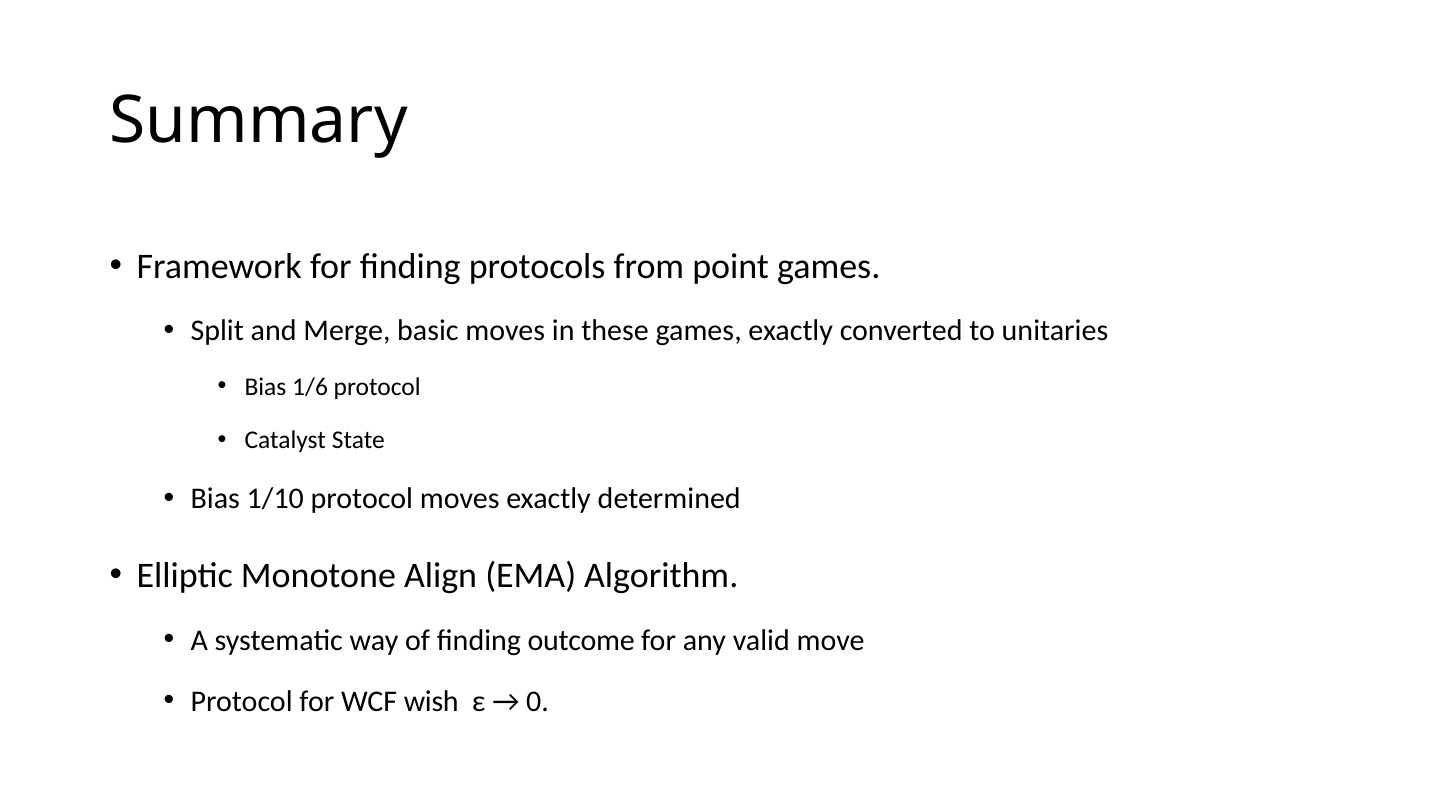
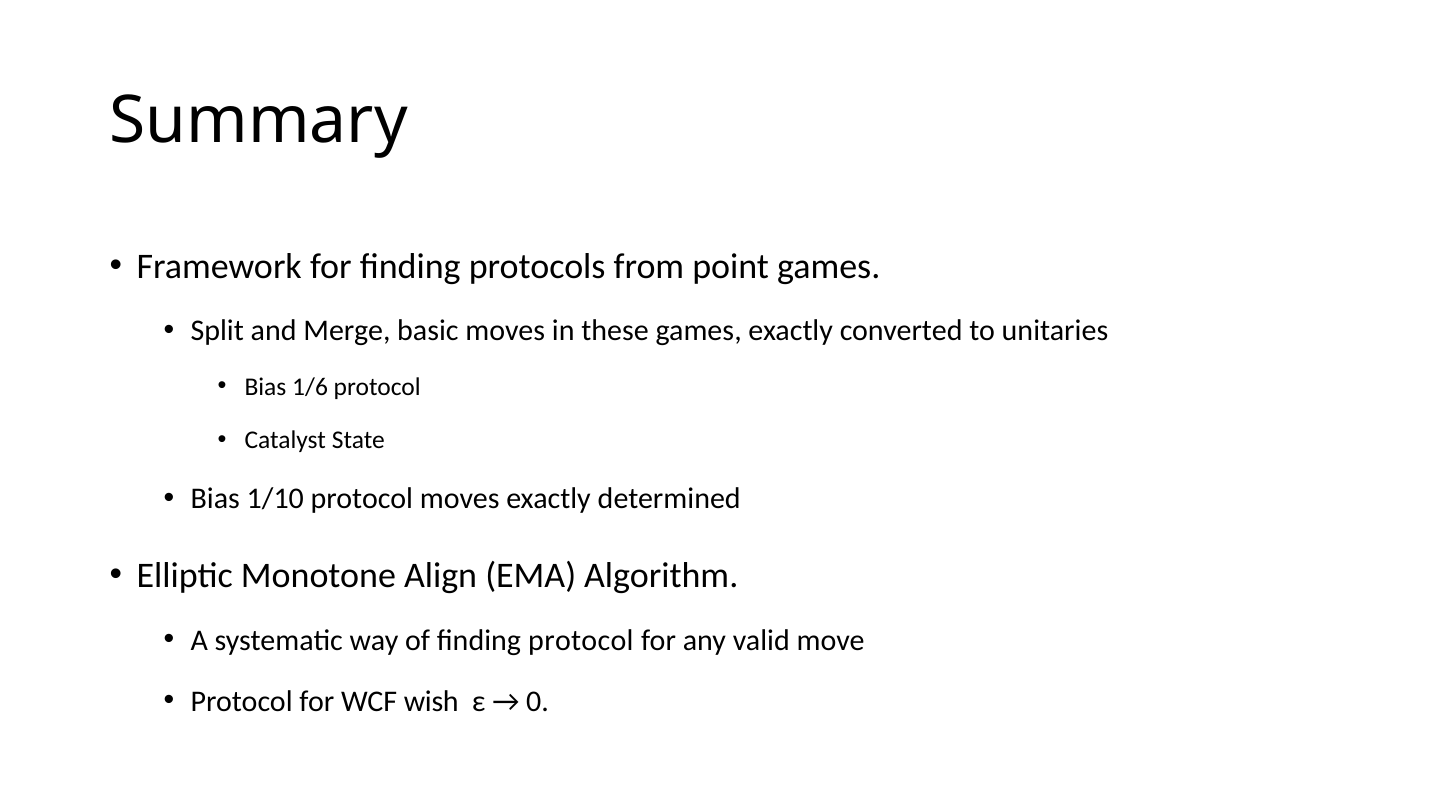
finding outcome: outcome -> protocol
